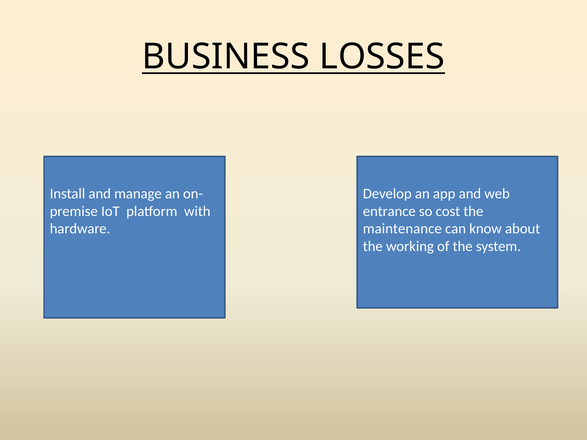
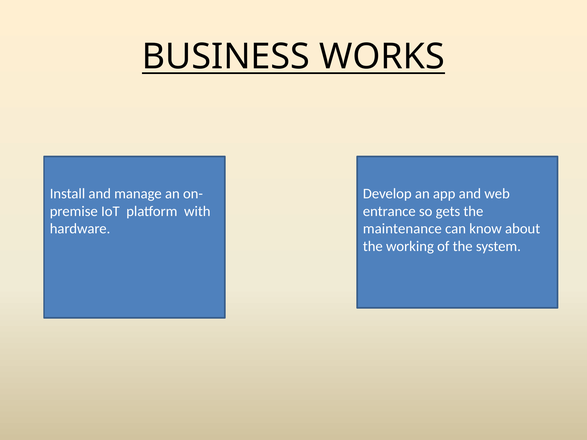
LOSSES: LOSSES -> WORKS
cost: cost -> gets
